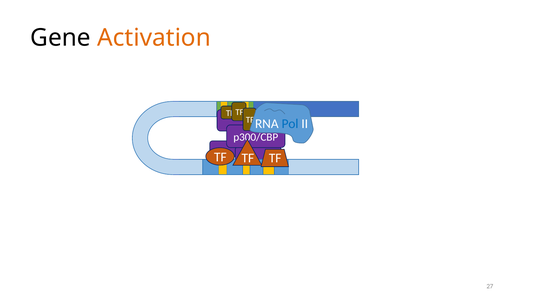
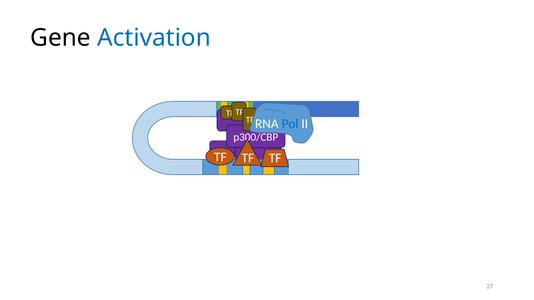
Activation colour: orange -> blue
